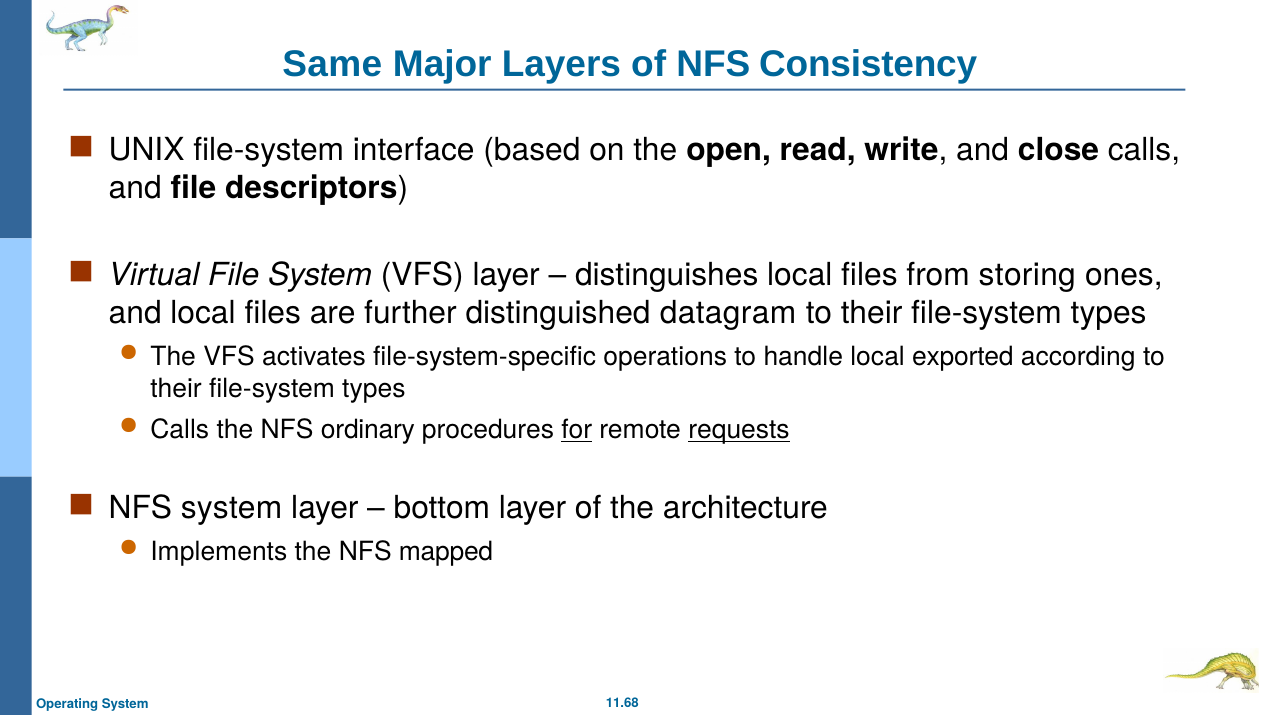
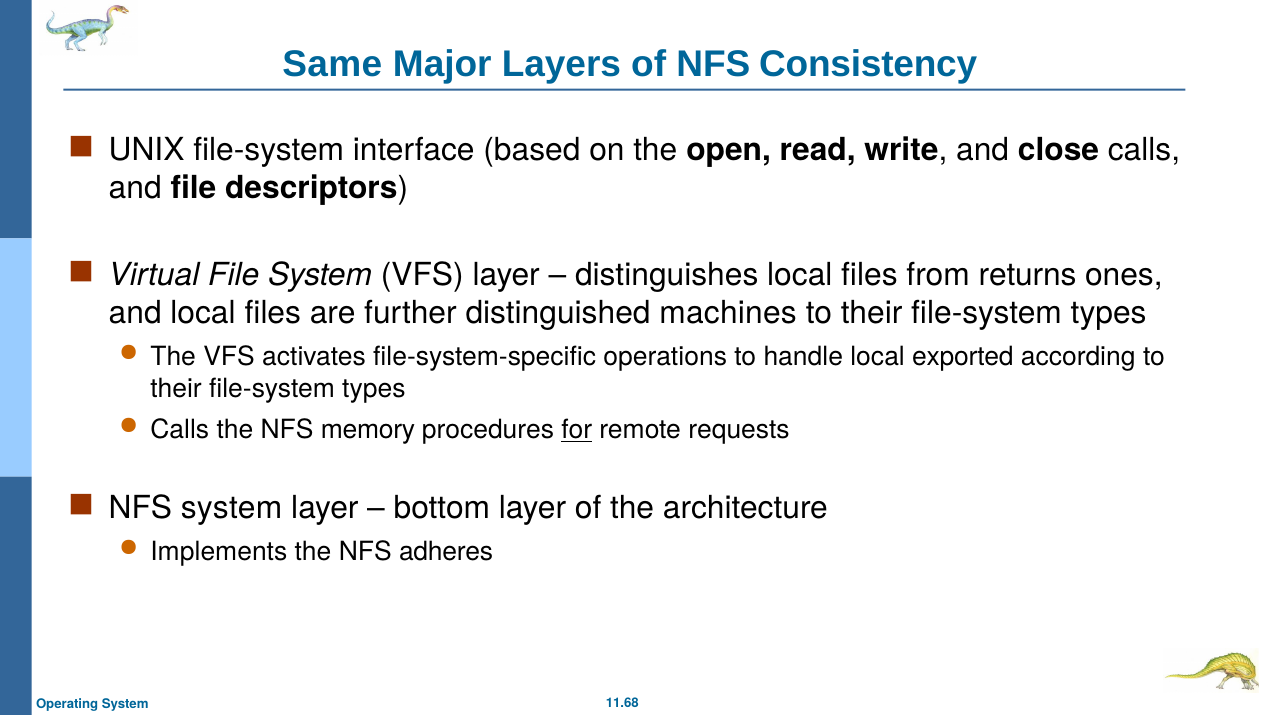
storing: storing -> returns
datagram: datagram -> machines
ordinary: ordinary -> memory
requests underline: present -> none
mapped: mapped -> adheres
